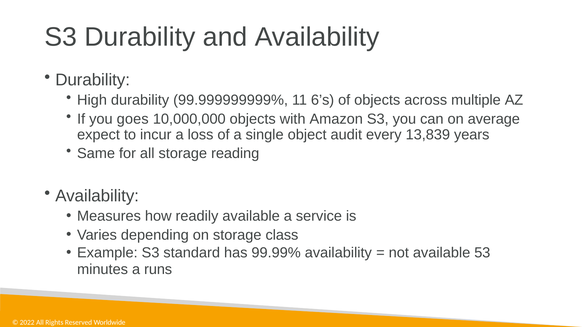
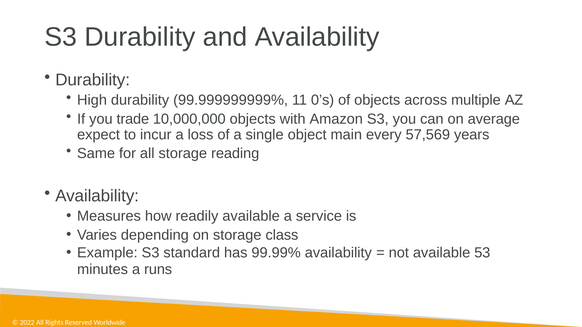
6’s: 6’s -> 0’s
goes: goes -> trade
audit: audit -> main
13,839: 13,839 -> 57,569
